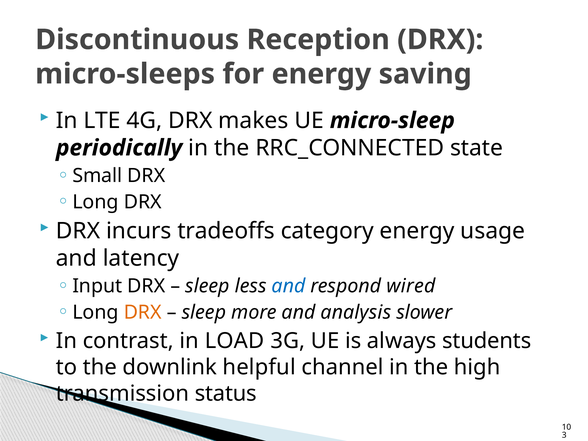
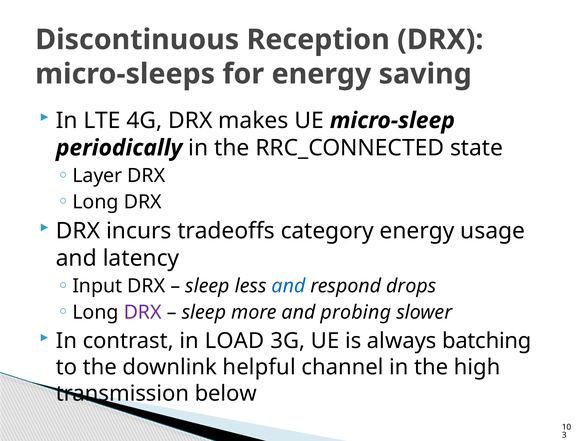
Small: Small -> Layer
wired: wired -> drops
DRX at (143, 312) colour: orange -> purple
analysis: analysis -> probing
students: students -> batching
status: status -> below
